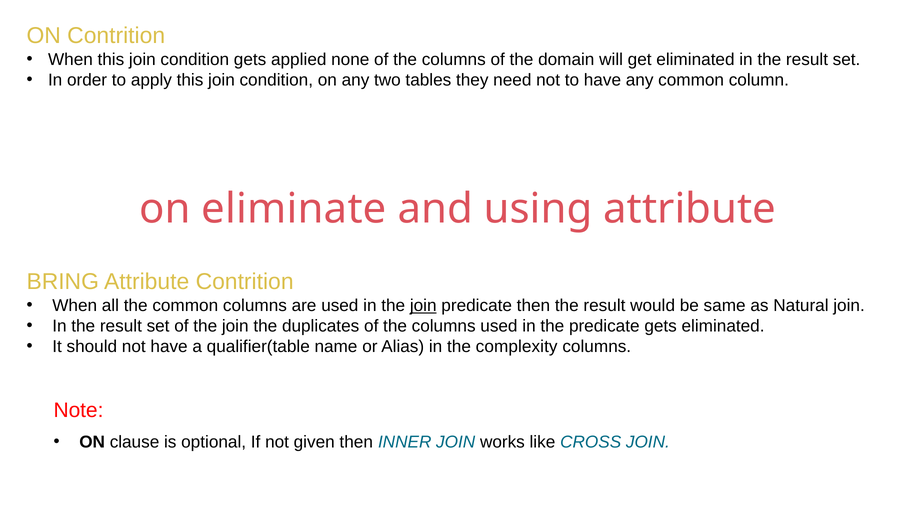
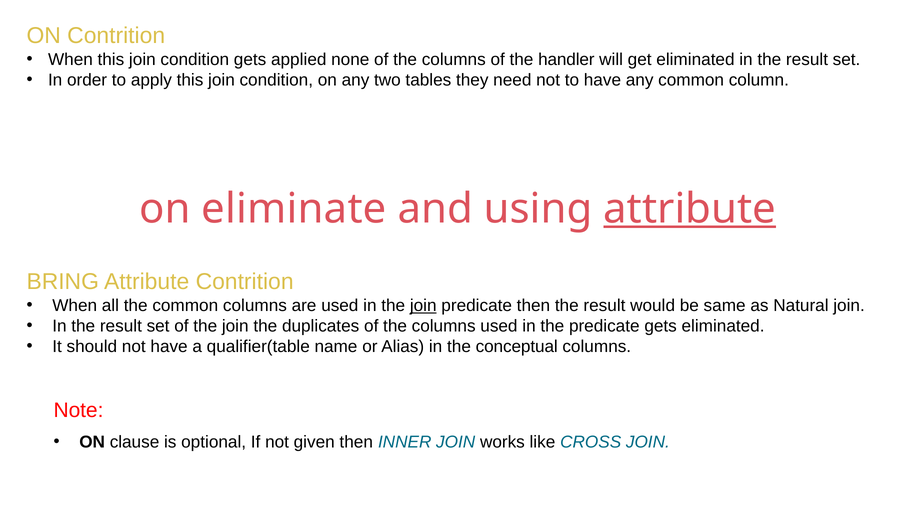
domain: domain -> handler
attribute at (690, 209) underline: none -> present
complexity: complexity -> conceptual
